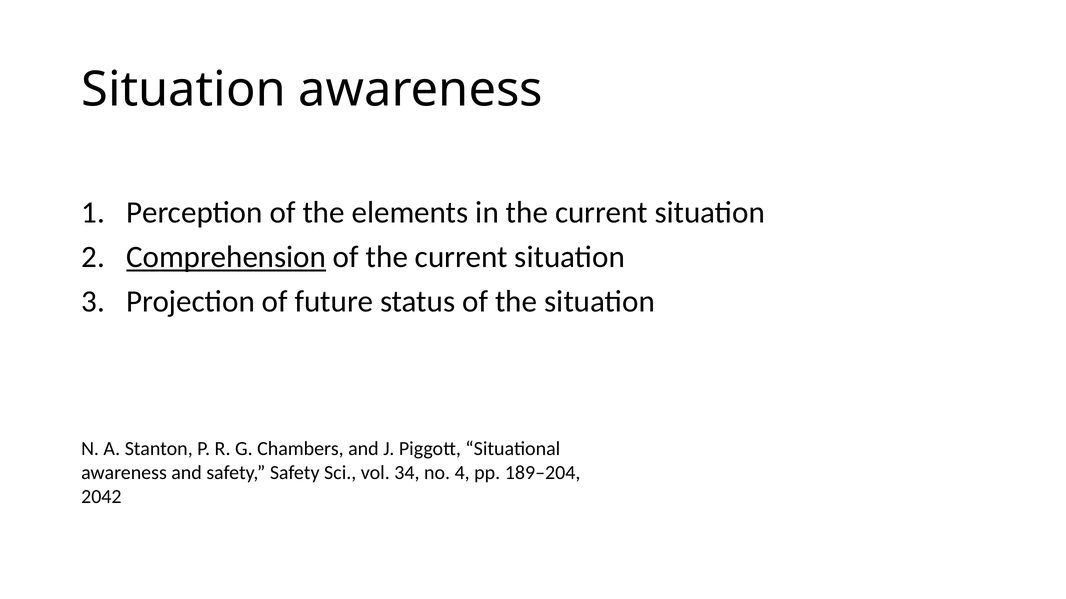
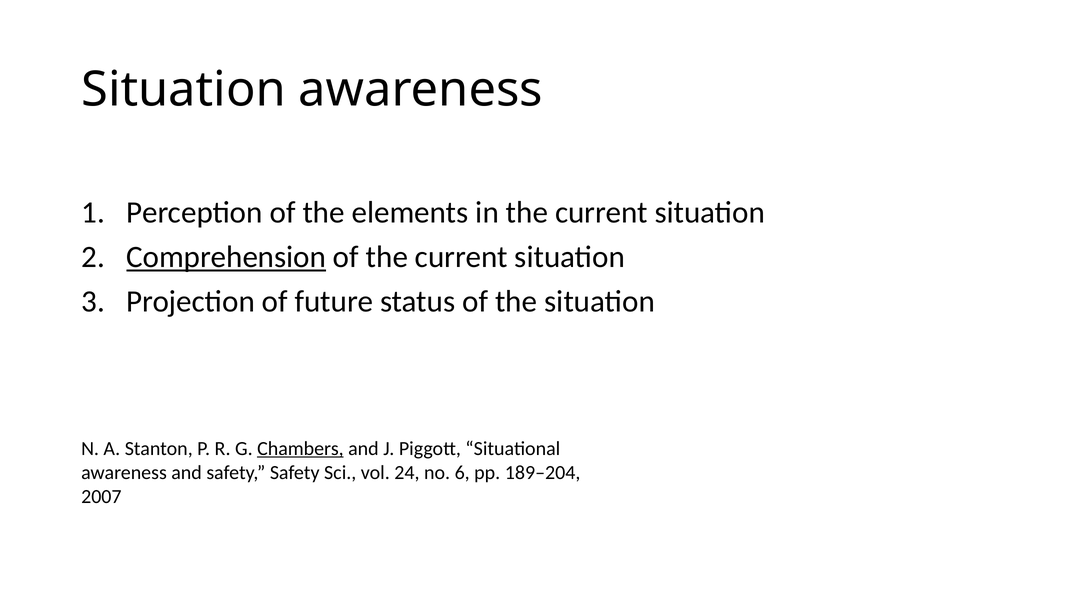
Chambers underline: none -> present
34: 34 -> 24
4: 4 -> 6
2042: 2042 -> 2007
